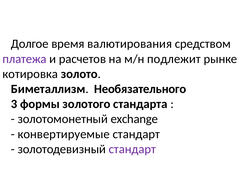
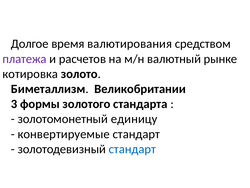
подлежит: подлежит -> валютный
Необязательного: Необязательного -> Великобритании
exchange: exchange -> единицу
стандарт at (132, 149) colour: purple -> blue
